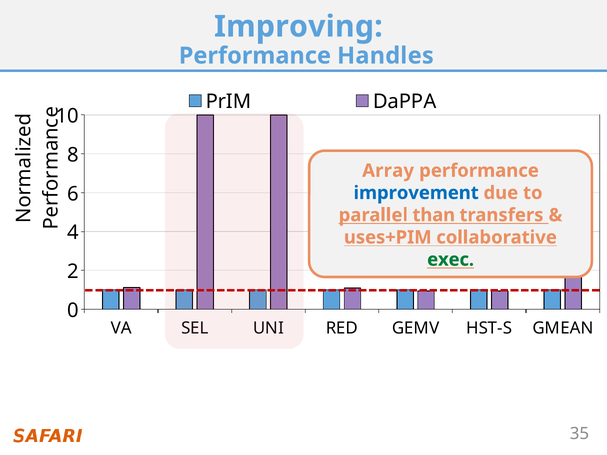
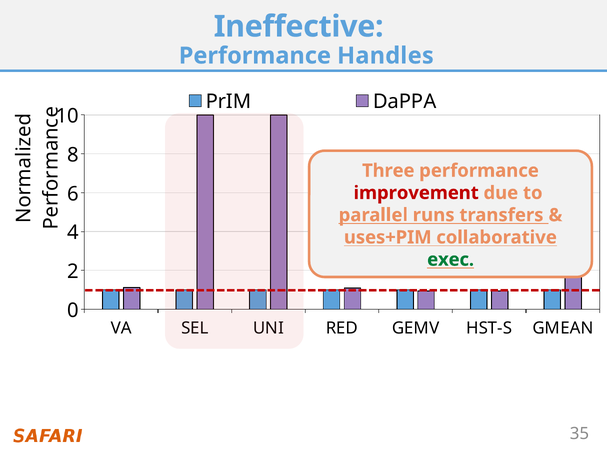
Improving: Improving -> Ineffective
Array: Array -> Three
improvement colour: blue -> red
than: than -> runs
